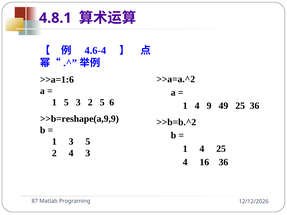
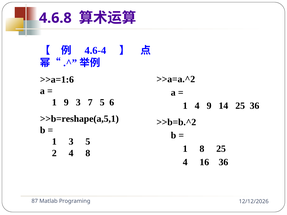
4.8.1: 4.8.1 -> 4.6.8
1 5: 5 -> 9
3 2: 2 -> 7
49: 49 -> 14
>>b=reshape(a,9,9: >>b=reshape(a,9,9 -> >>b=reshape(a,5,1
4 at (202, 149): 4 -> 8
4 3: 3 -> 8
